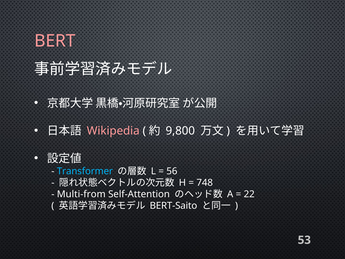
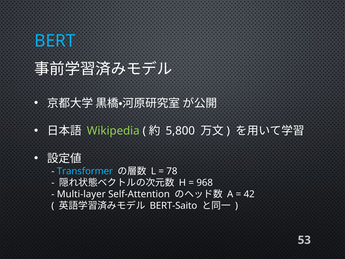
BERT colour: pink -> light blue
Wikipedia colour: pink -> light green
9,800: 9,800 -> 5,800
56: 56 -> 78
748: 748 -> 968
Multi-from: Multi-from -> Multi-layer
22: 22 -> 42
